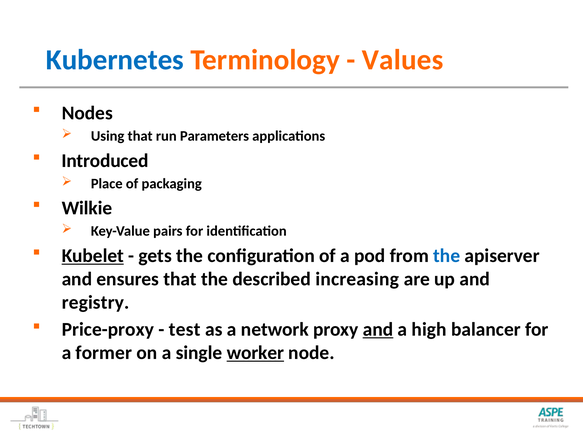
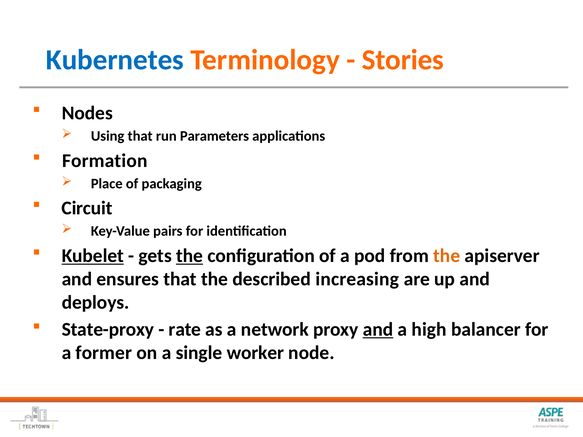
Values: Values -> Stories
Introduced: Introduced -> Formation
Wilkie: Wilkie -> Circuit
the at (190, 256) underline: none -> present
the at (447, 256) colour: blue -> orange
registry: registry -> deploys
Price-proxy: Price-proxy -> State-proxy
test: test -> rate
worker underline: present -> none
